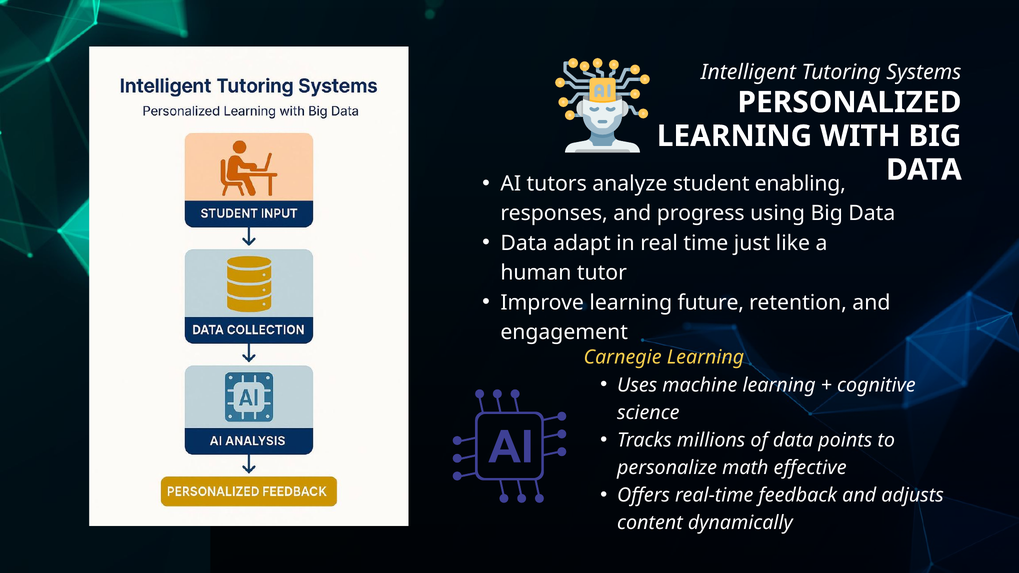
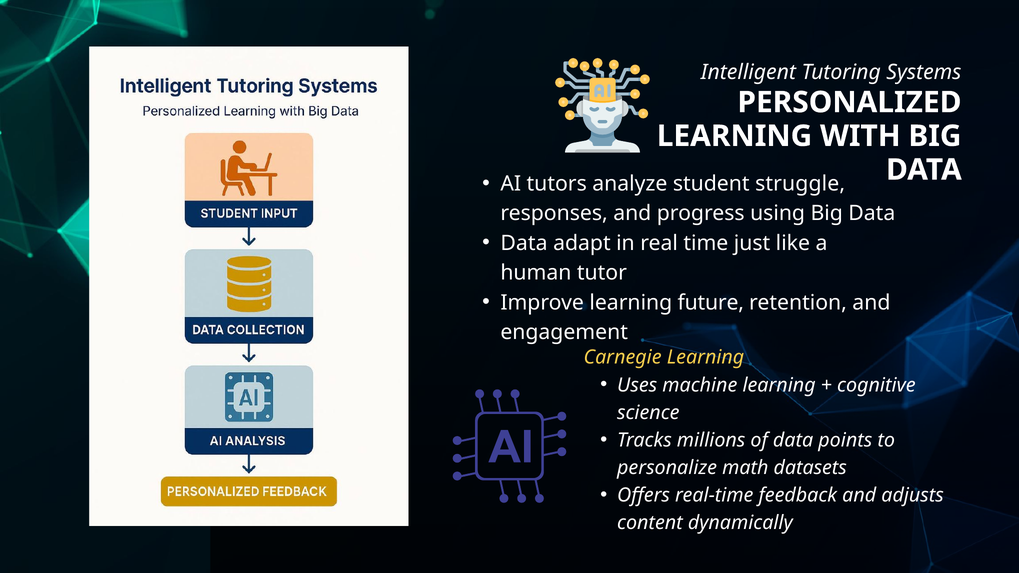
enabling: enabling -> struggle
effective: effective -> datasets
